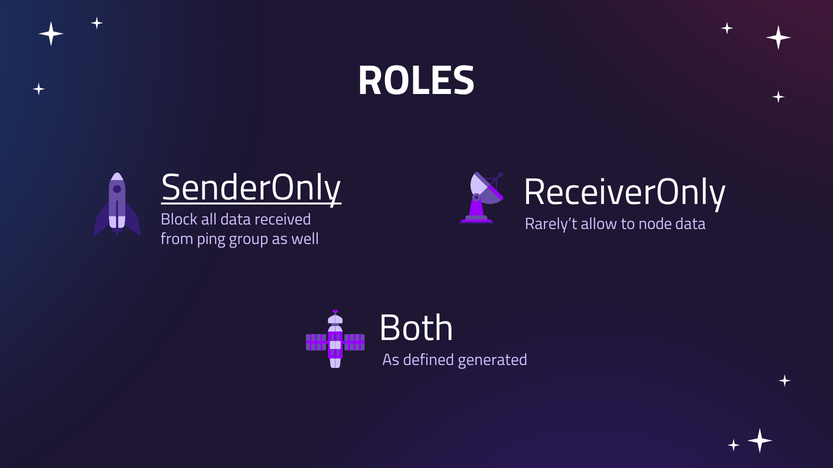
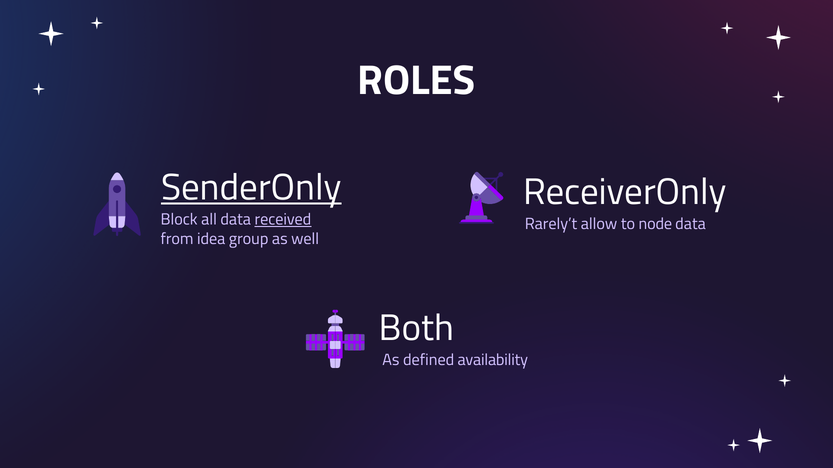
received underline: none -> present
ping: ping -> idea
generated: generated -> availability
